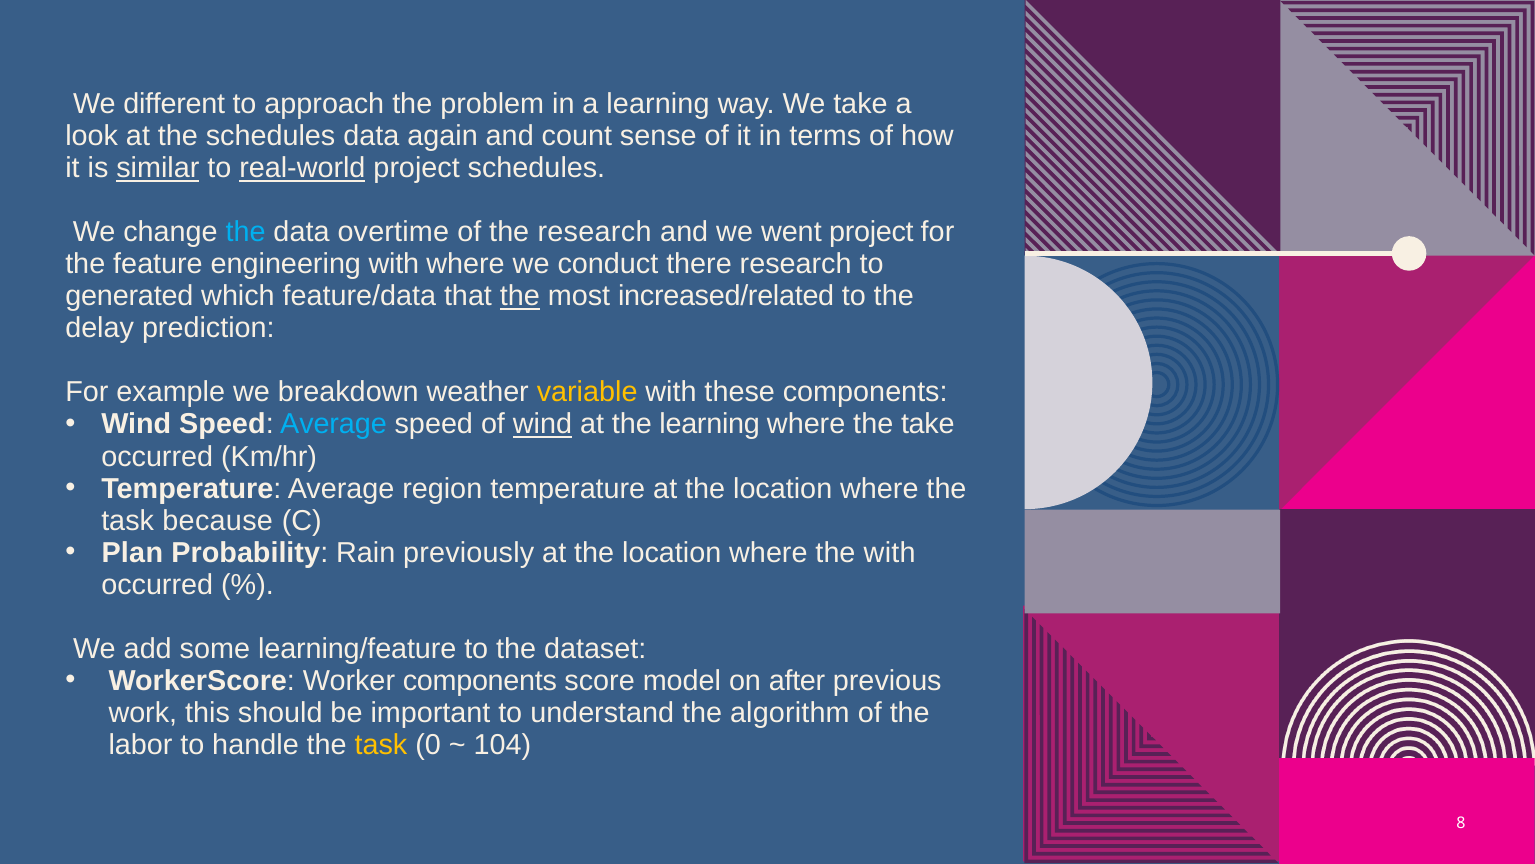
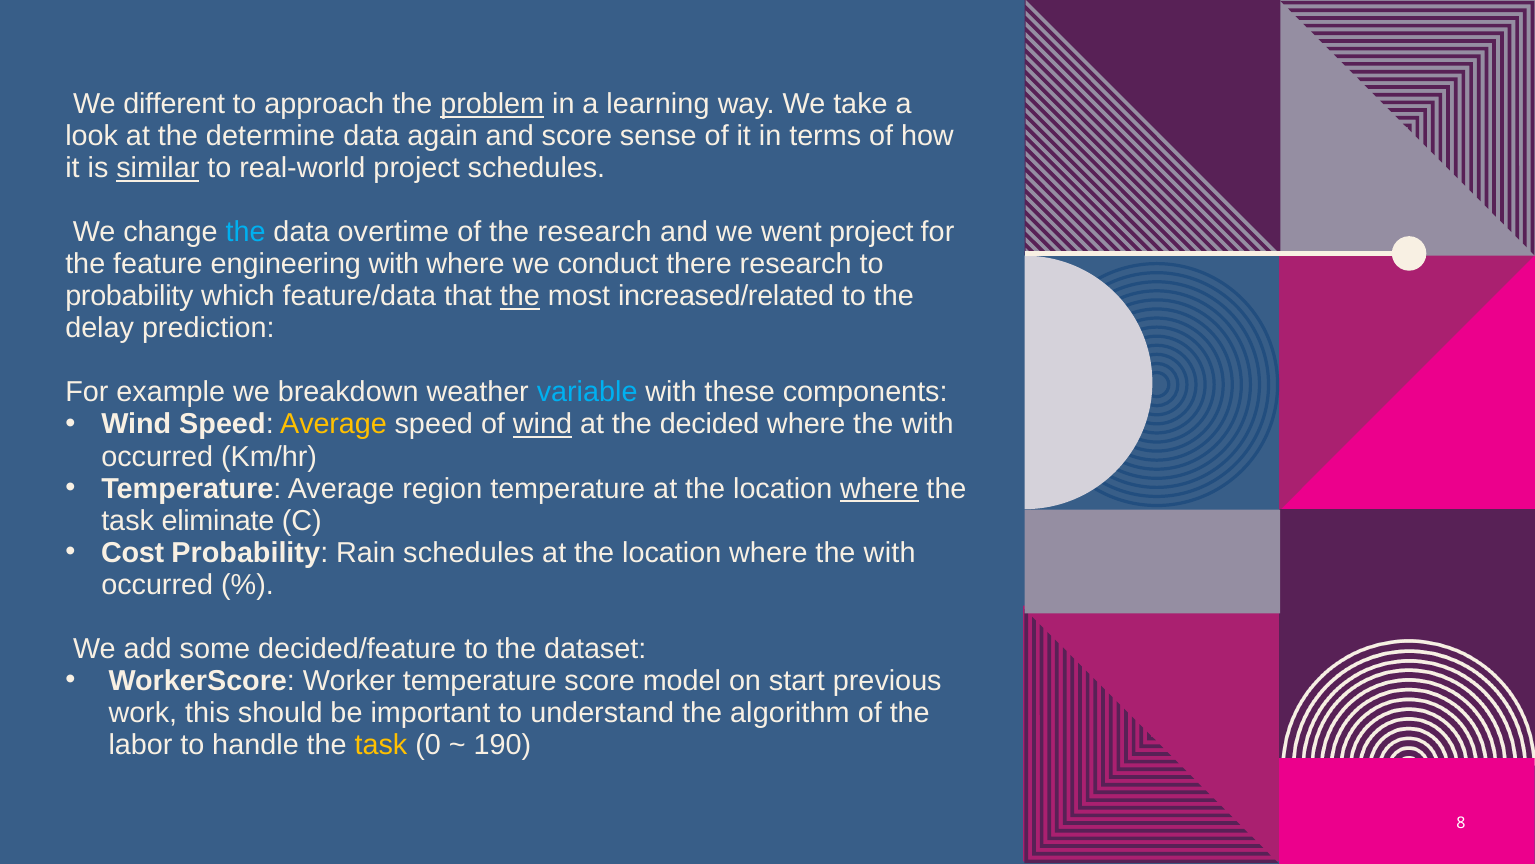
problem underline: none -> present
the schedules: schedules -> determine
and count: count -> score
real-world underline: present -> none
generated at (129, 296): generated -> probability
variable colour: yellow -> light blue
Average at (333, 424) colour: light blue -> yellow
the learning: learning -> decided
take at (928, 424): take -> with
where at (879, 488) underline: none -> present
because: because -> eliminate
Plan: Plan -> Cost
Rain previously: previously -> schedules
learning/feature: learning/feature -> decided/feature
Worker components: components -> temperature
after: after -> start
104: 104 -> 190
